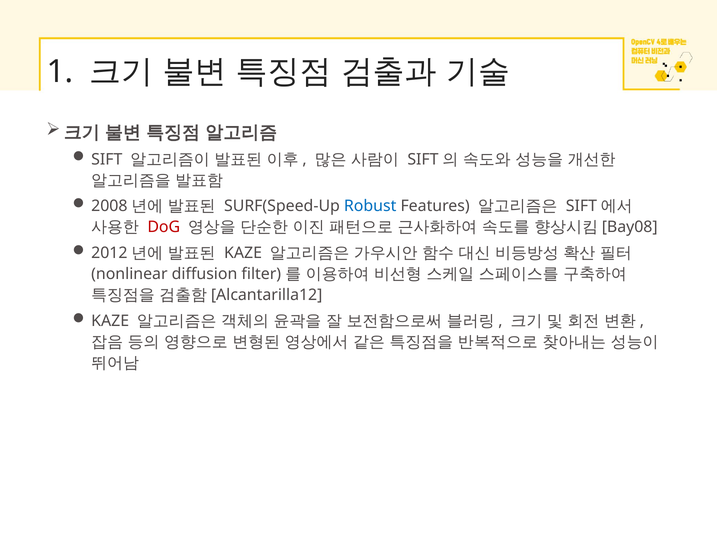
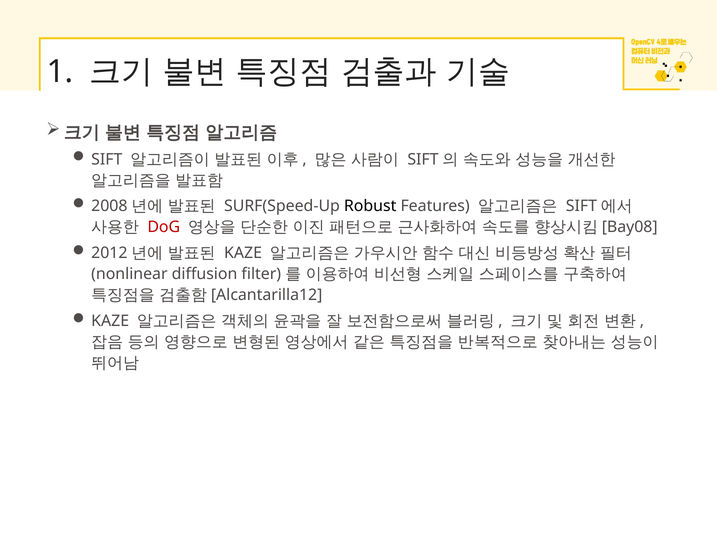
Robust colour: blue -> black
